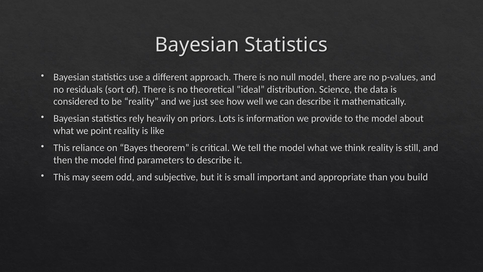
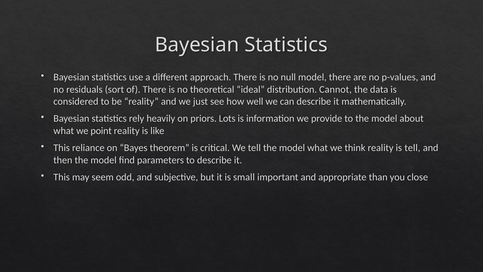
Science: Science -> Cannot
is still: still -> tell
build: build -> close
